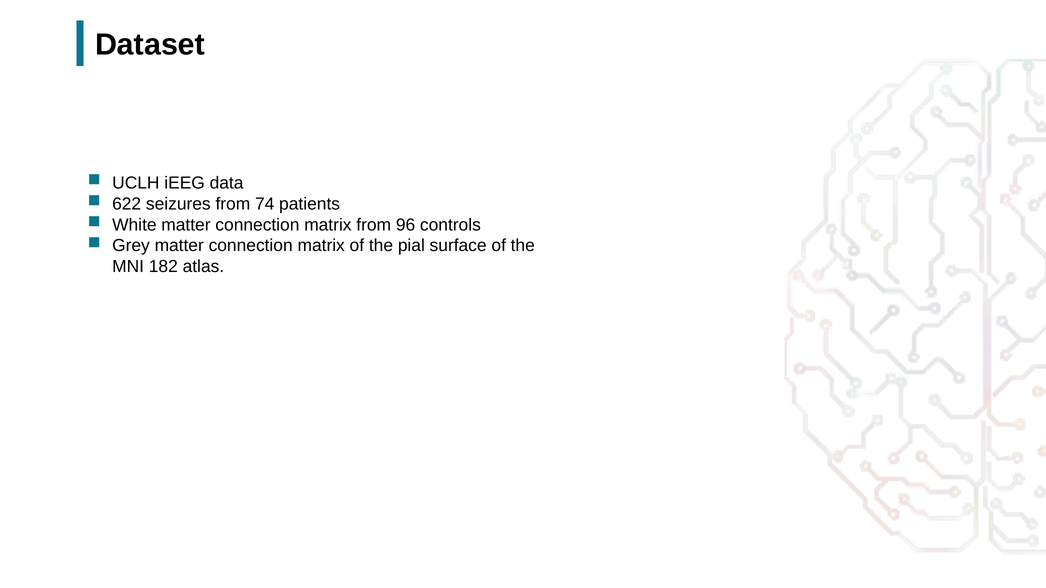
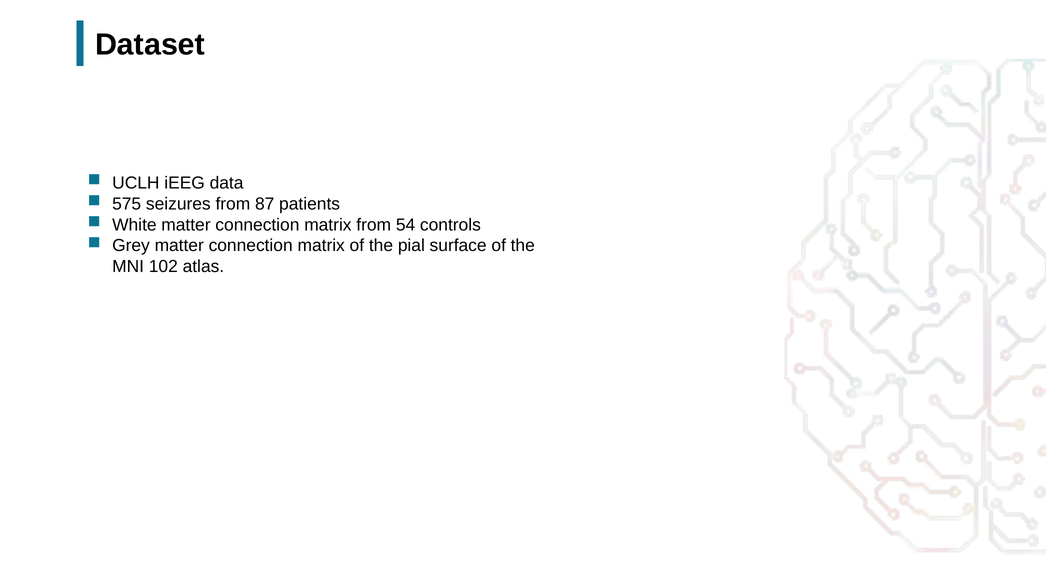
622: 622 -> 575
74: 74 -> 87
96: 96 -> 54
182: 182 -> 102
